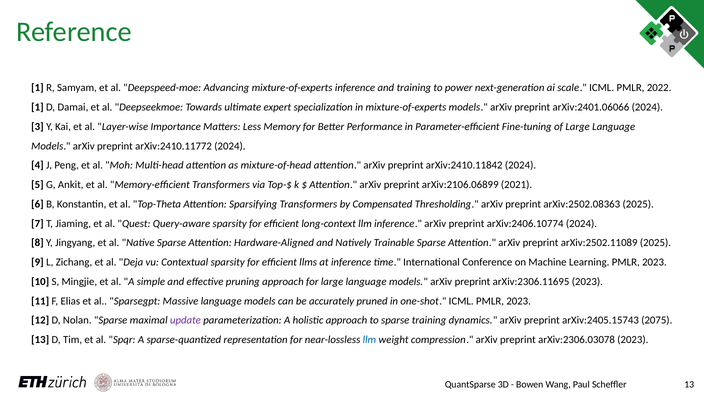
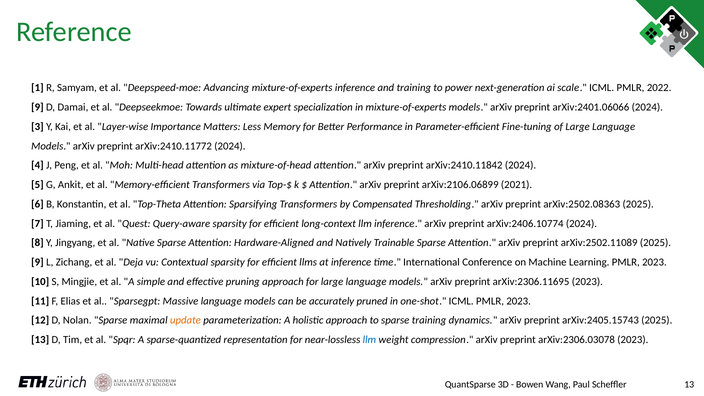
1 at (37, 107): 1 -> 9
update colour: purple -> orange
arXiv:2405.15743 2075: 2075 -> 2025
